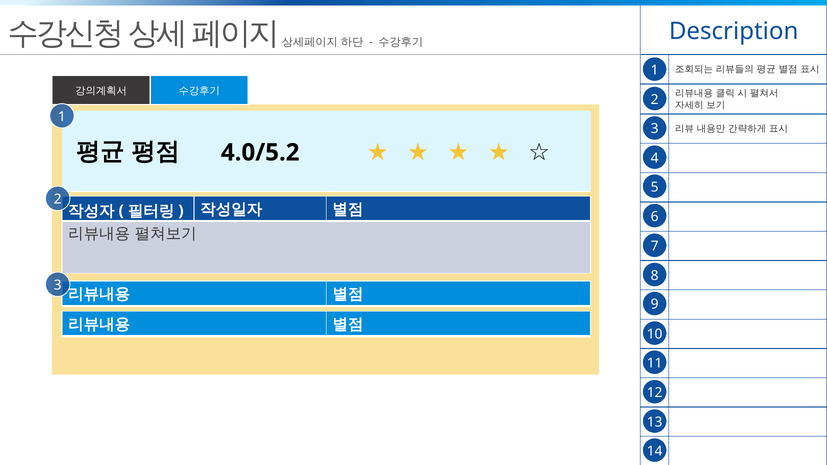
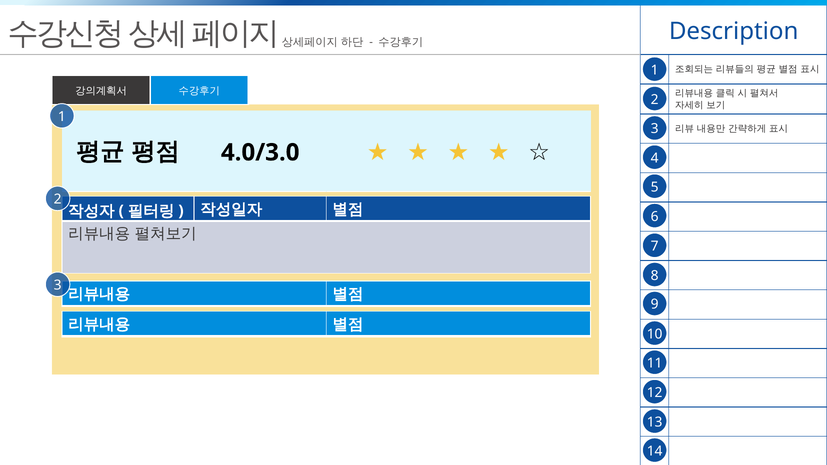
4.0/5.2: 4.0/5.2 -> 4.0/3.0
